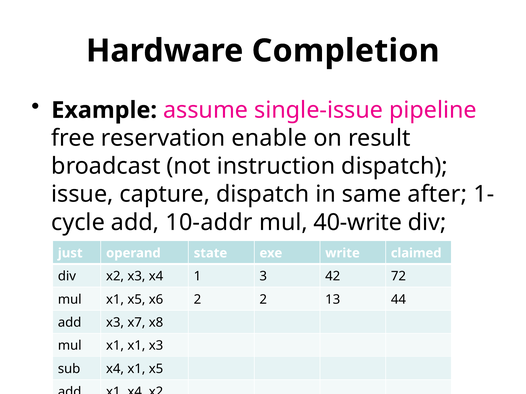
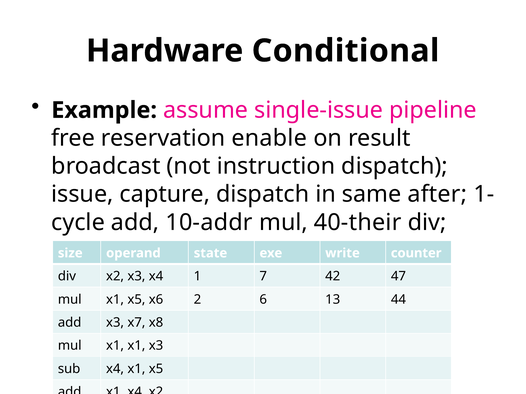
Completion: Completion -> Conditional
40-write: 40-write -> 40-their
just: just -> size
claimed: claimed -> counter
3: 3 -> 7
72: 72 -> 47
2 2: 2 -> 6
